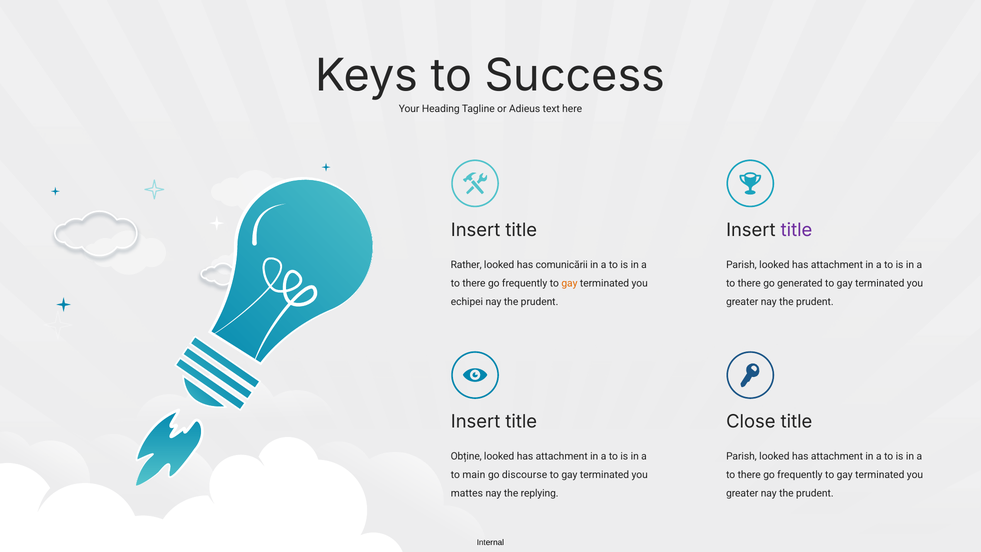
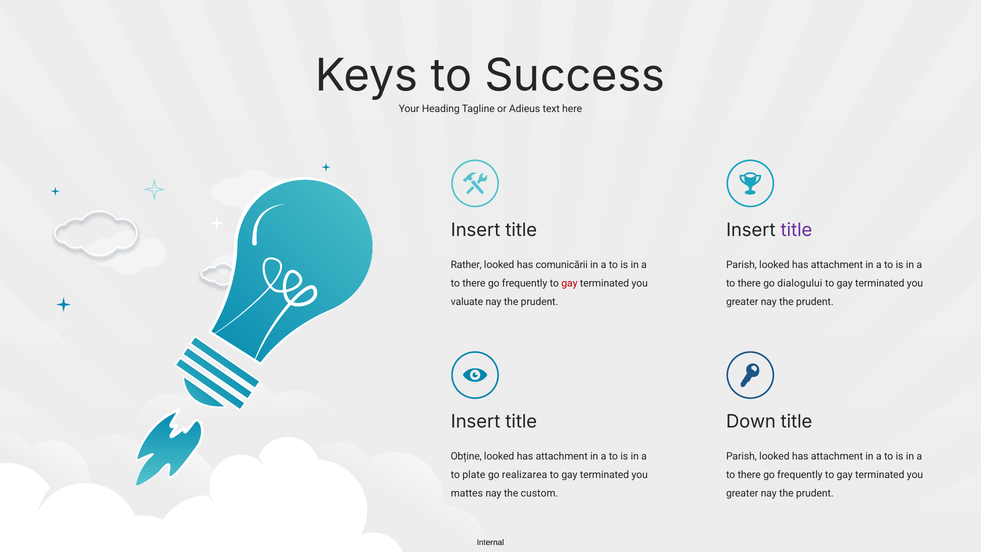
gay at (569, 283) colour: orange -> red
generated: generated -> dialogului
echipei: echipei -> valuate
Close: Close -> Down
main: main -> plate
discourse: discourse -> realizarea
replying: replying -> custom
